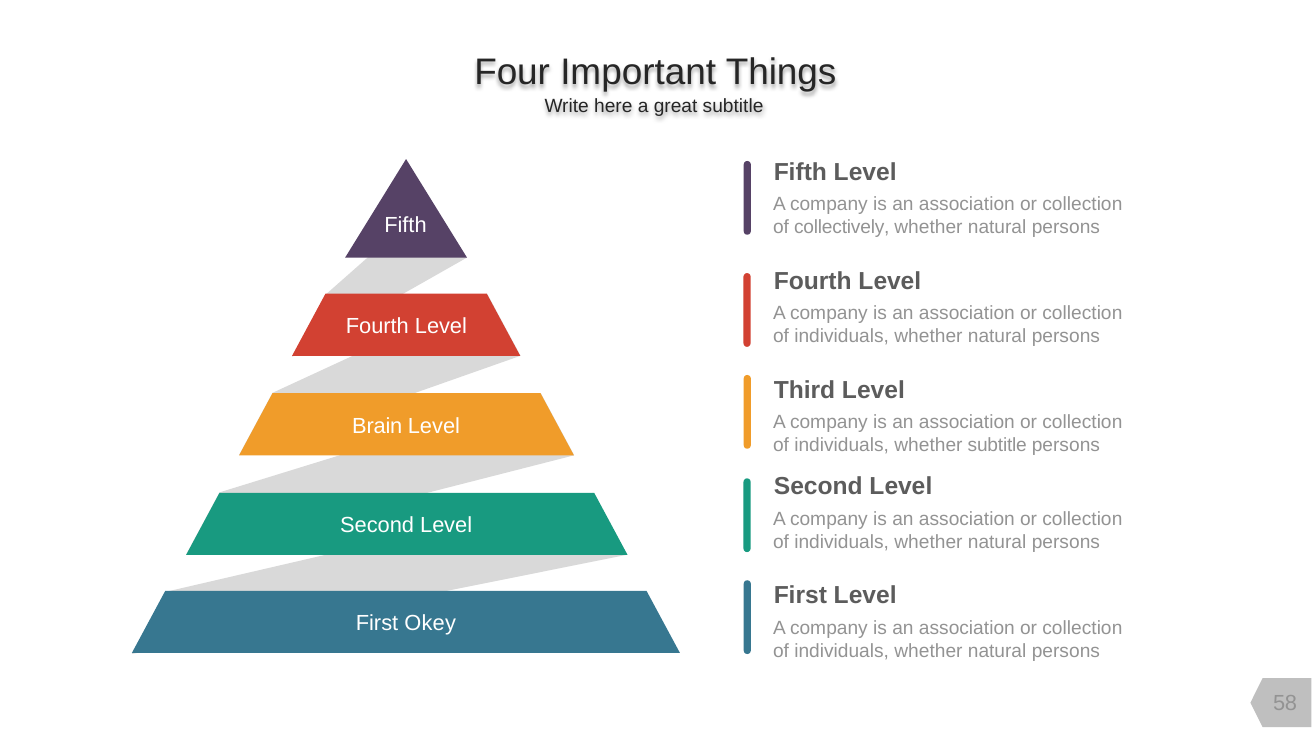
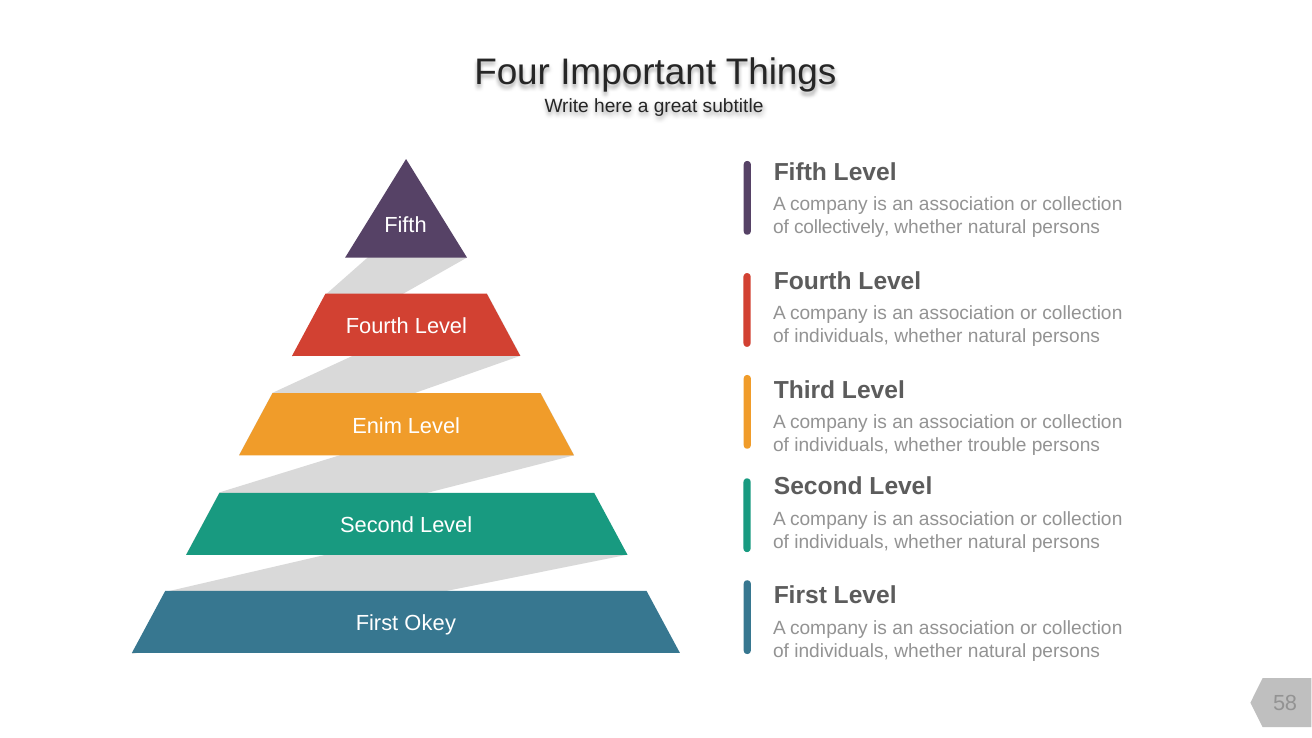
Brain: Brain -> Enim
whether subtitle: subtitle -> trouble
